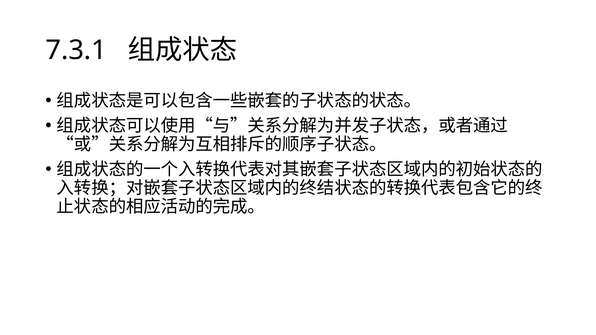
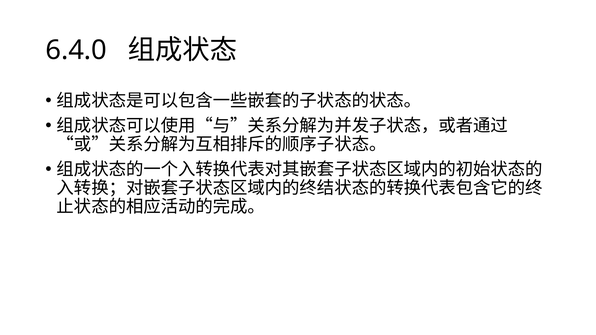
7.3.1: 7.3.1 -> 6.4.0
